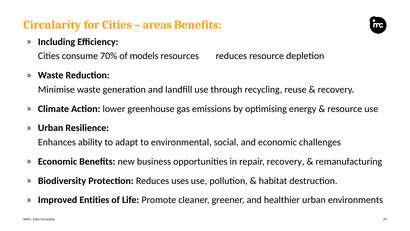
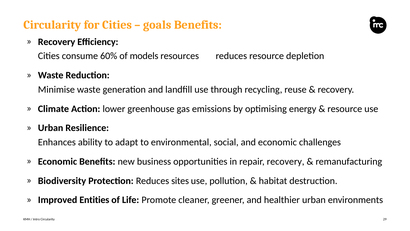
areas: areas -> goals
Including at (57, 42): Including -> Recovery
70%: 70% -> 60%
uses: uses -> sites
